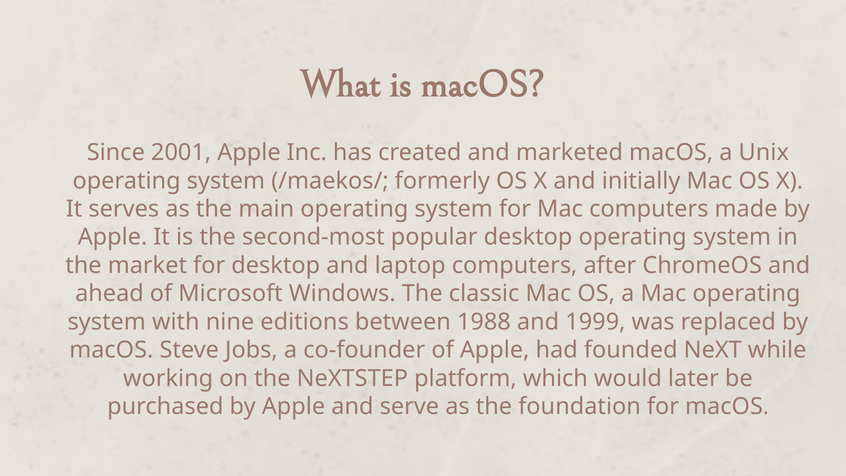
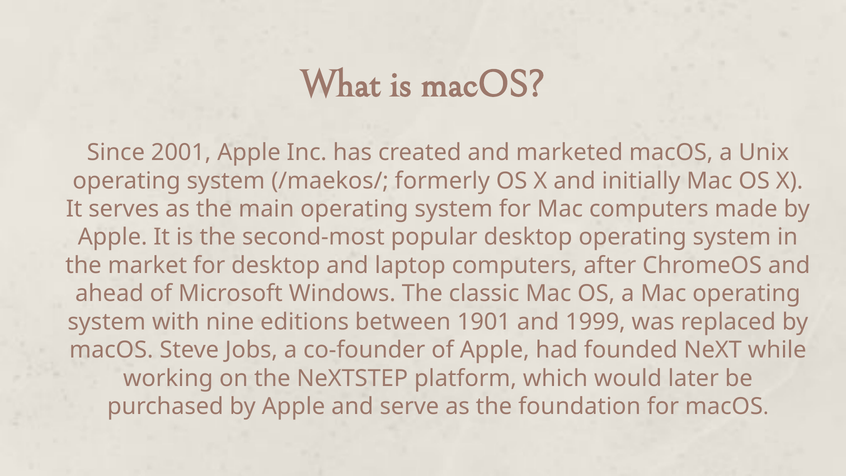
1988: 1988 -> 1901
